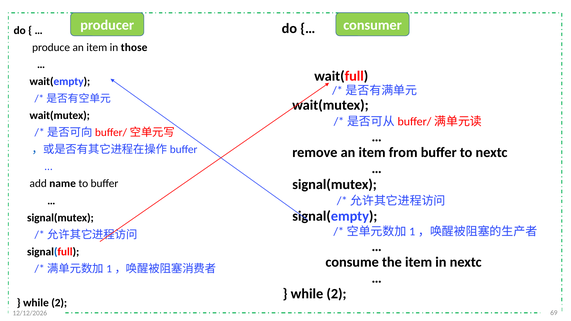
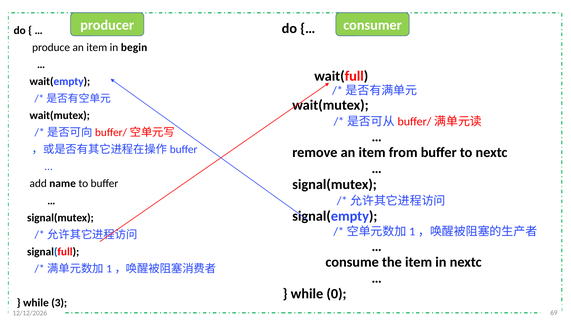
those: those -> begin
2 at (336, 294): 2 -> 0
2 at (59, 303): 2 -> 3
